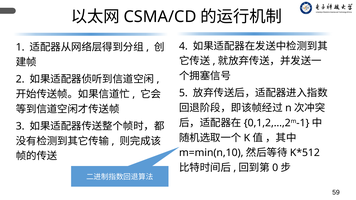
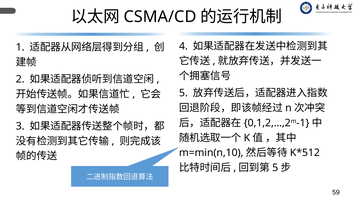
0 at (275, 168): 0 -> 5
